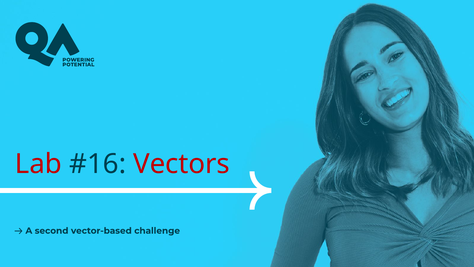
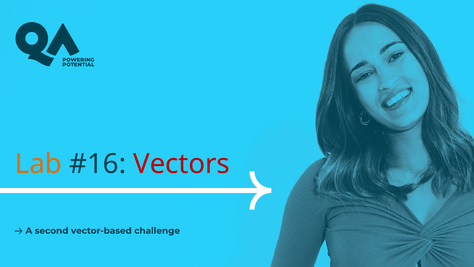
Lab colour: red -> orange
